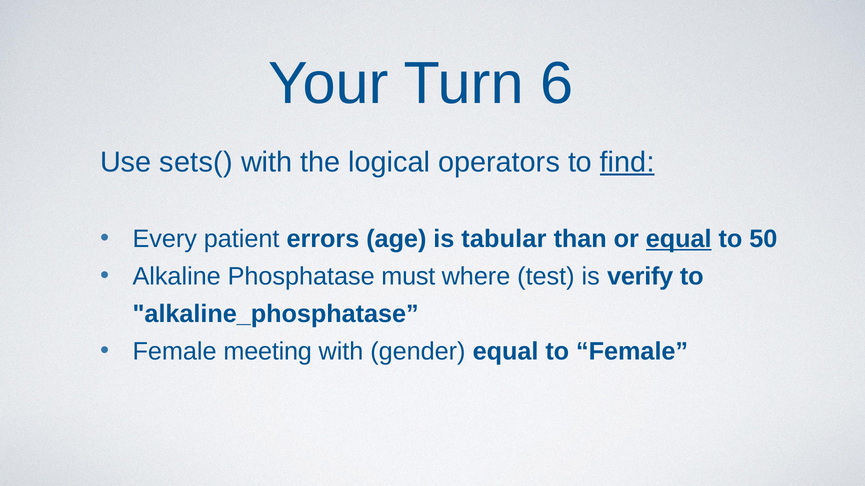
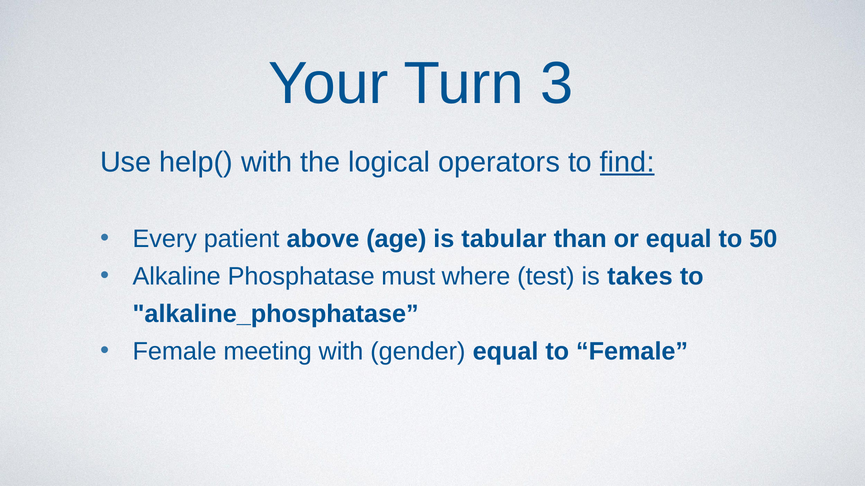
6: 6 -> 3
sets(: sets( -> help(
errors: errors -> above
equal at (679, 239) underline: present -> none
verify: verify -> takes
